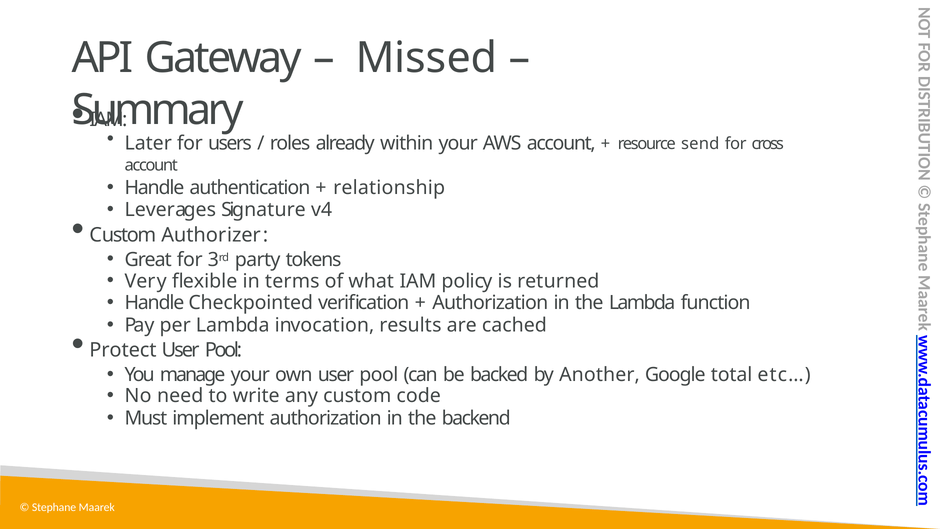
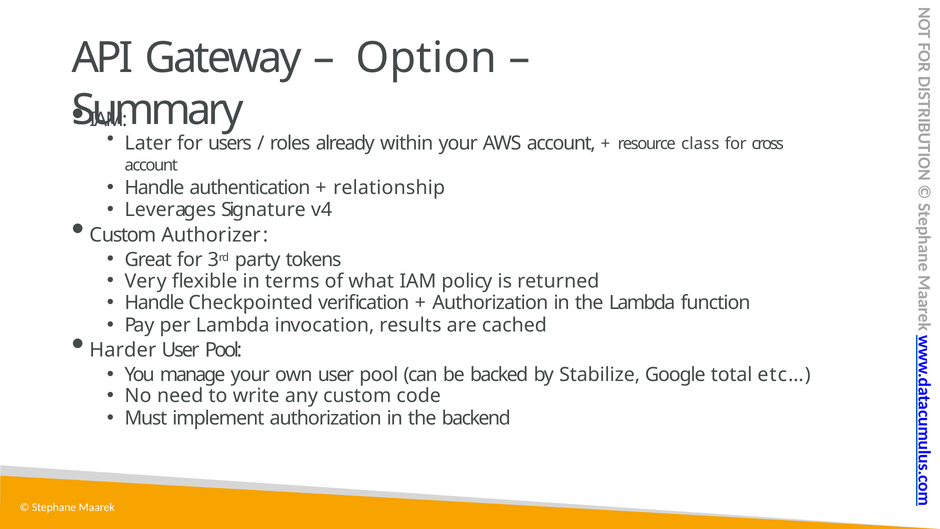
Missed: Missed -> Option
send: send -> class
Protect: Protect -> Harder
Another: Another -> Stabilize
